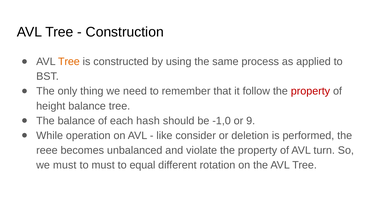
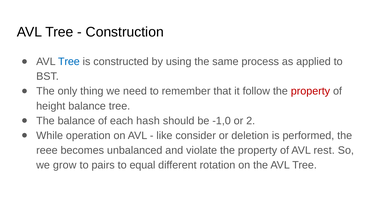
Tree at (69, 61) colour: orange -> blue
9: 9 -> 2
turn: turn -> rest
we must: must -> grow
to must: must -> pairs
